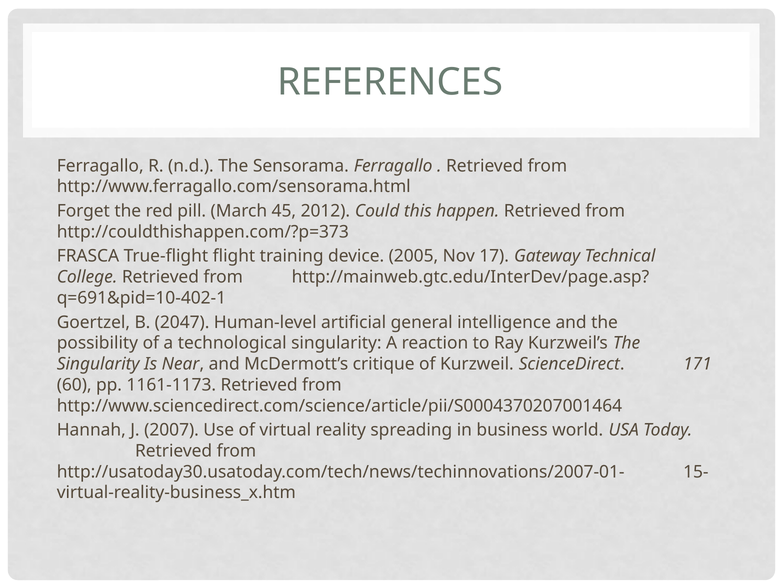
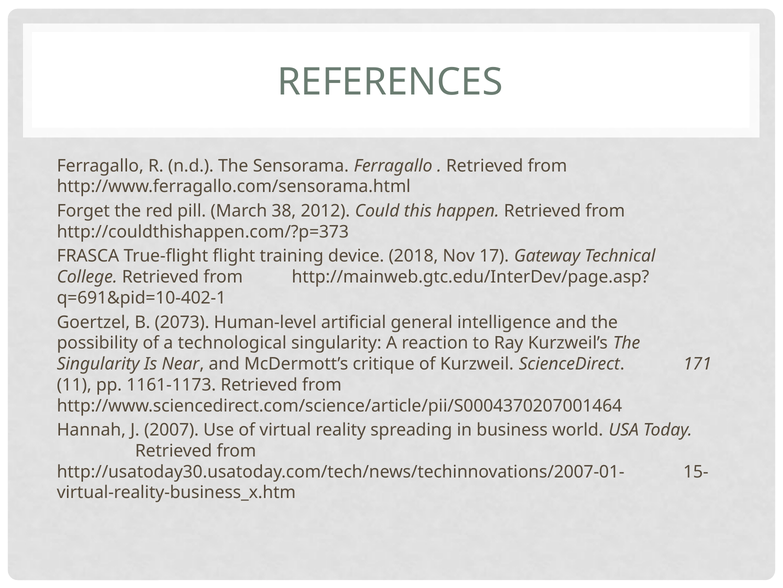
45: 45 -> 38
2005: 2005 -> 2018
2047: 2047 -> 2073
60: 60 -> 11
